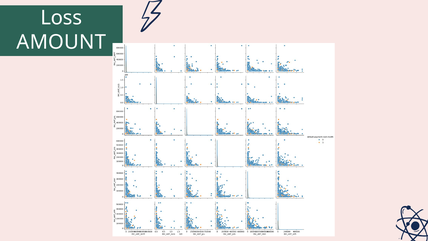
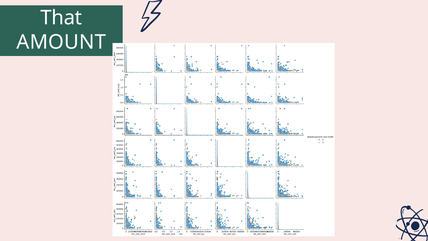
Loss: Loss -> That
